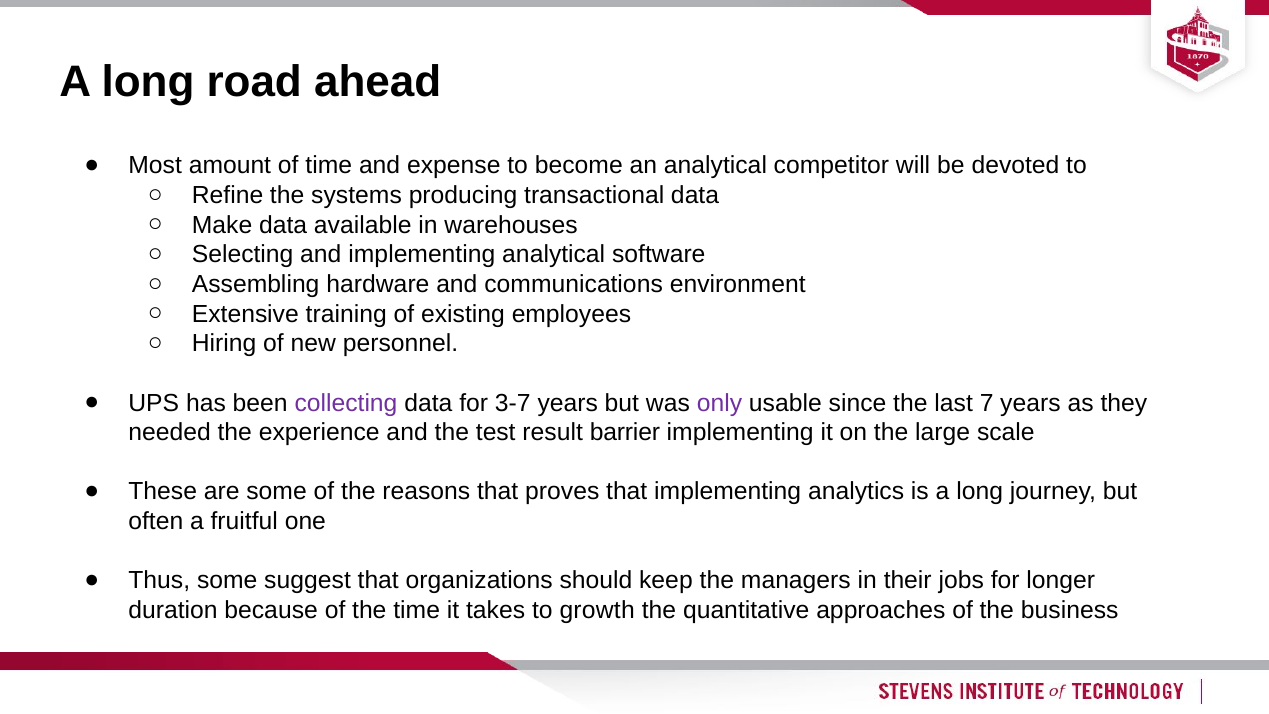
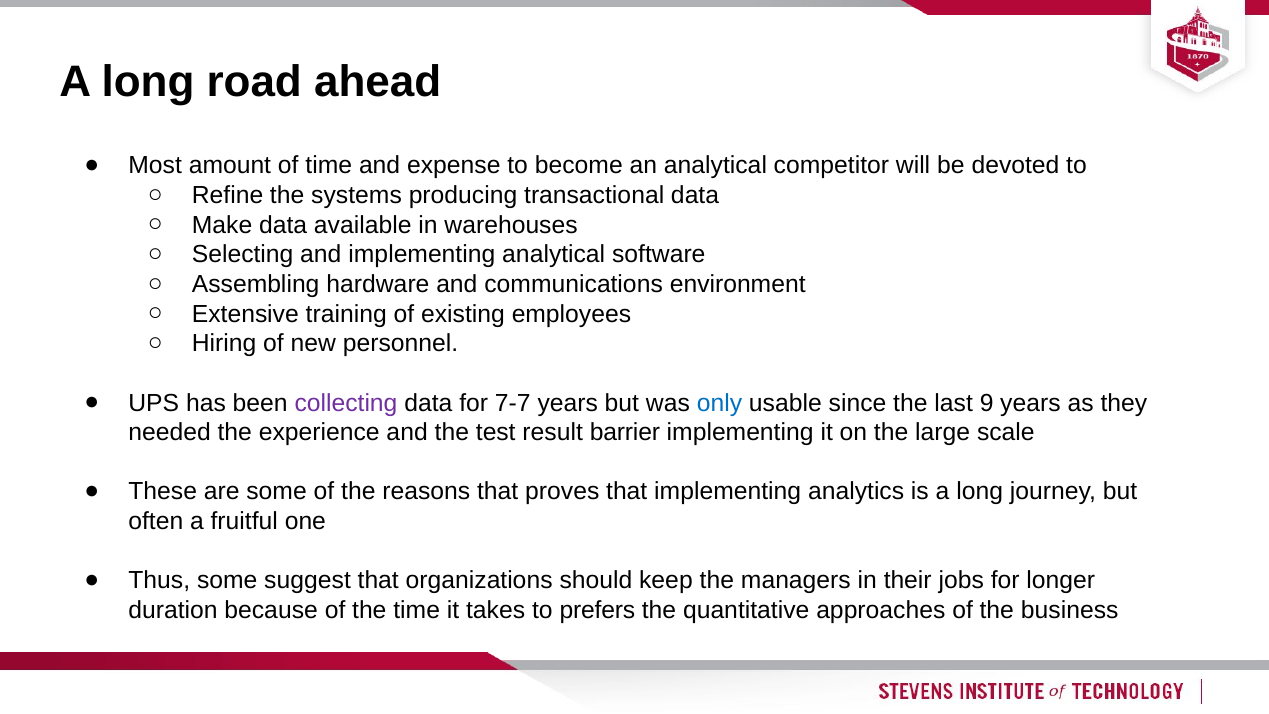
3-7: 3-7 -> 7-7
only colour: purple -> blue
7: 7 -> 9
growth: growth -> prefers
